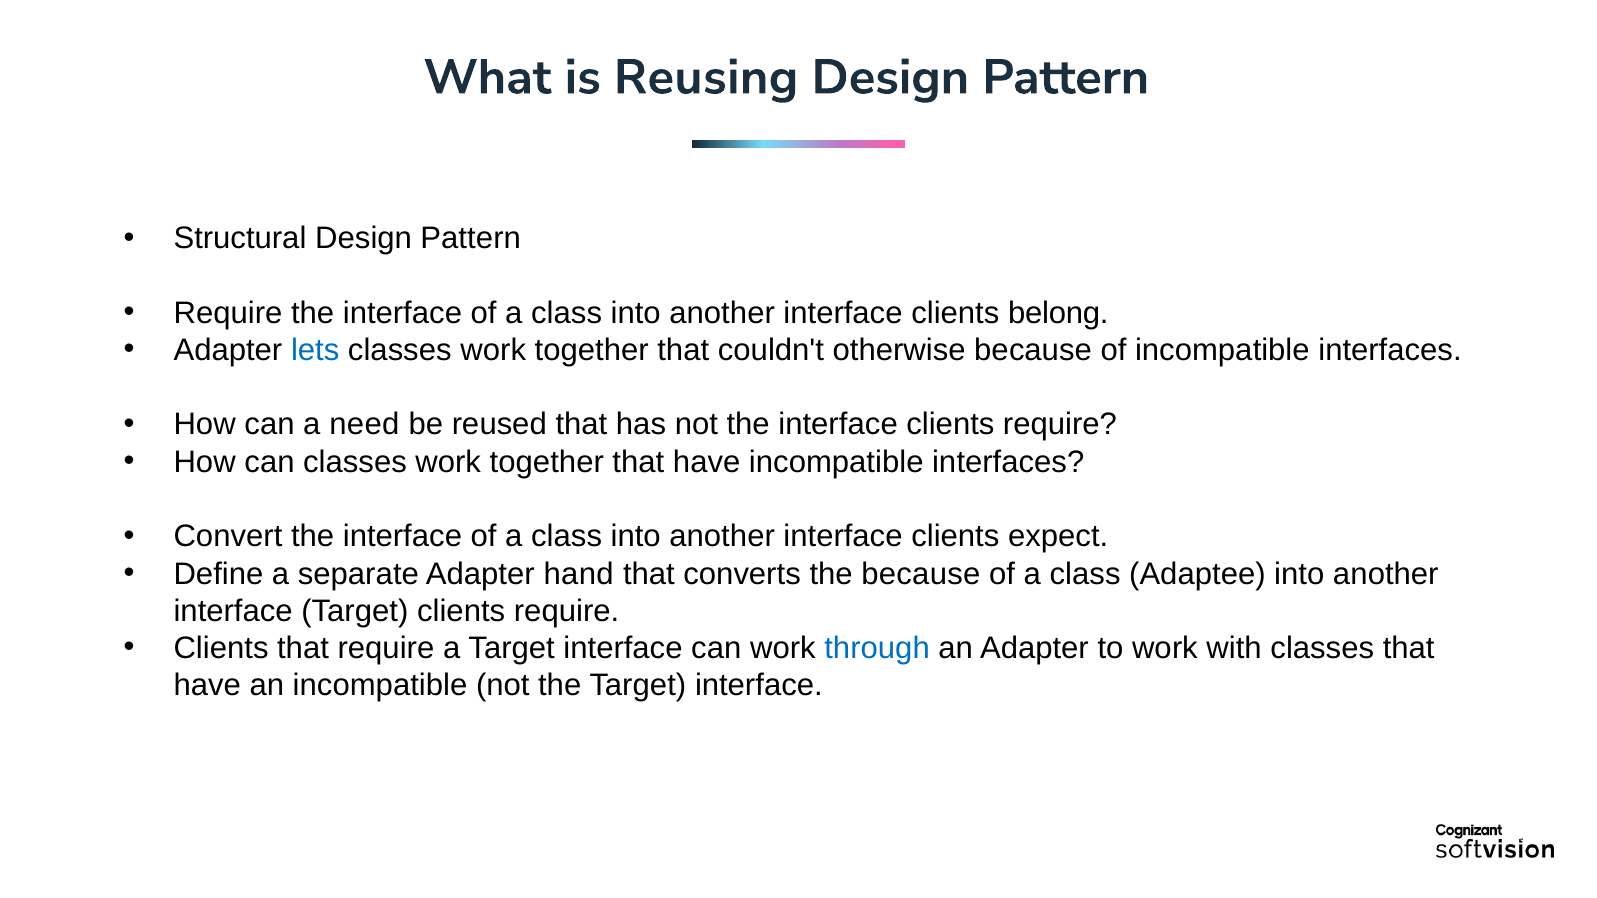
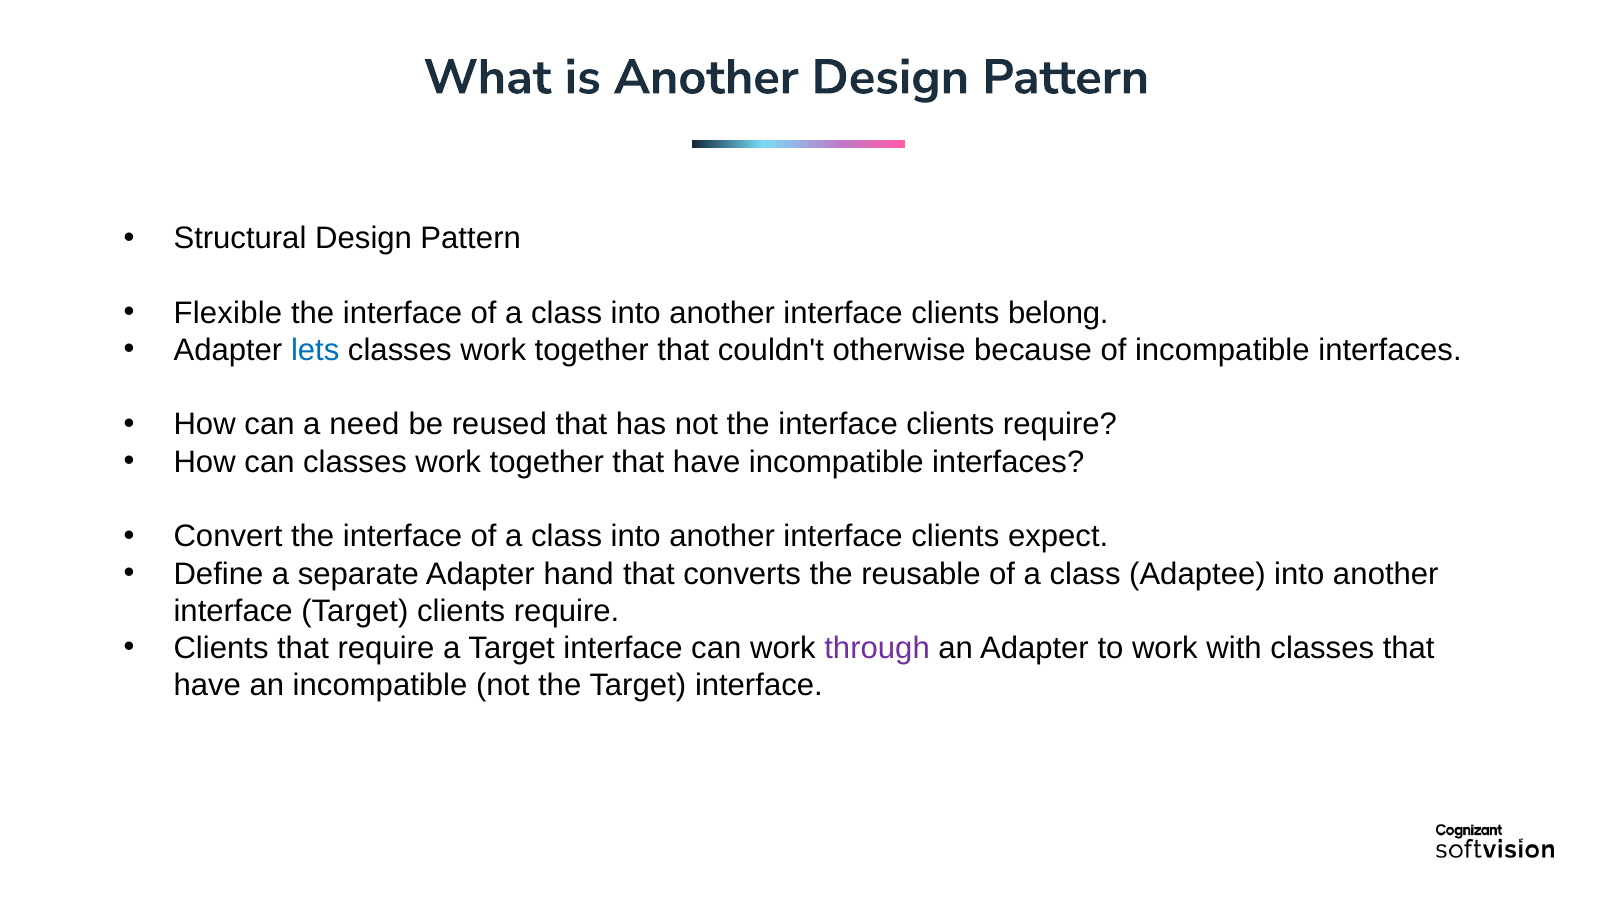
is Reusing: Reusing -> Another
Require at (228, 313): Require -> Flexible
the because: because -> reusable
through colour: blue -> purple
